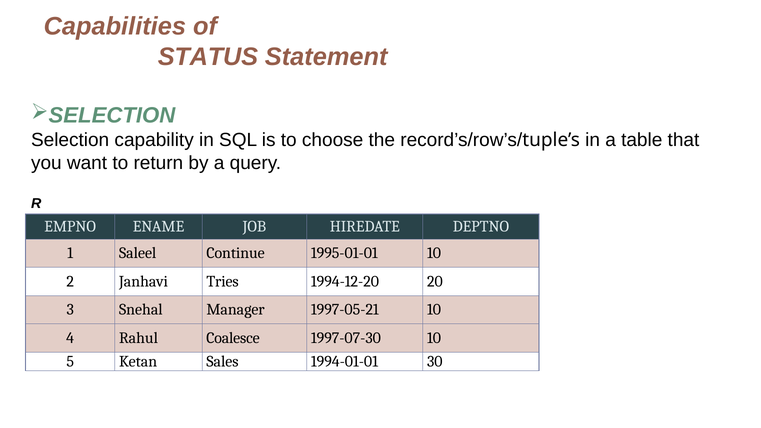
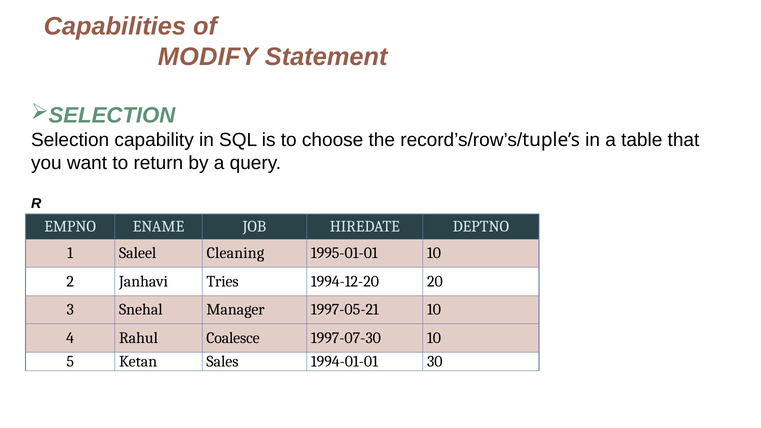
STATUS: STATUS -> MODIFY
Continue: Continue -> Cleaning
